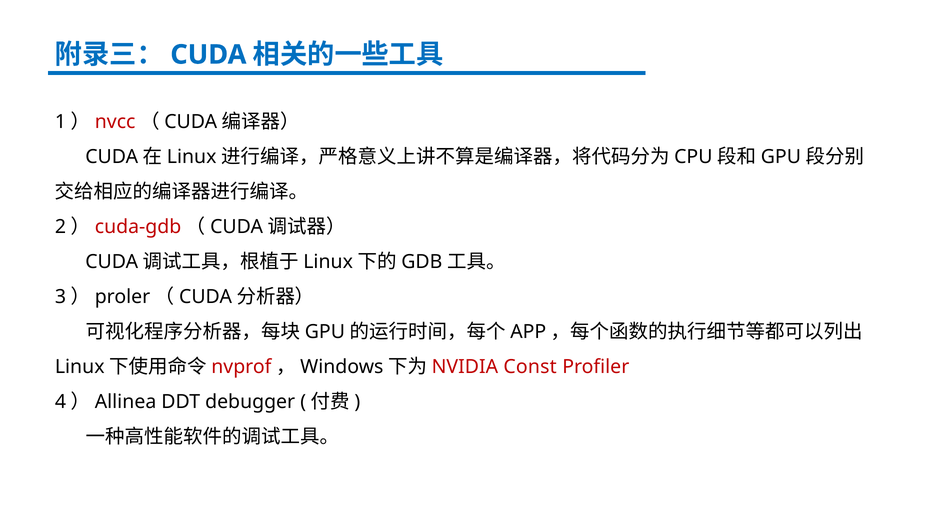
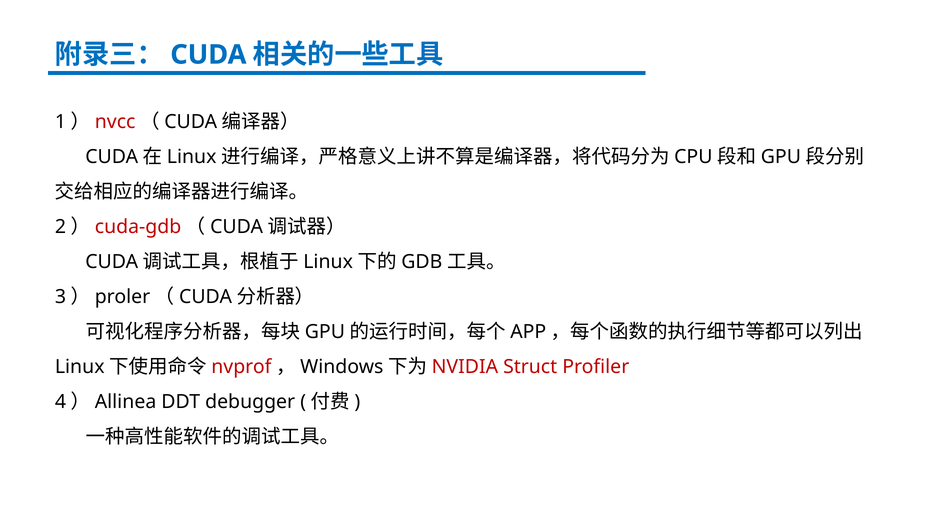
Const: Const -> Struct
